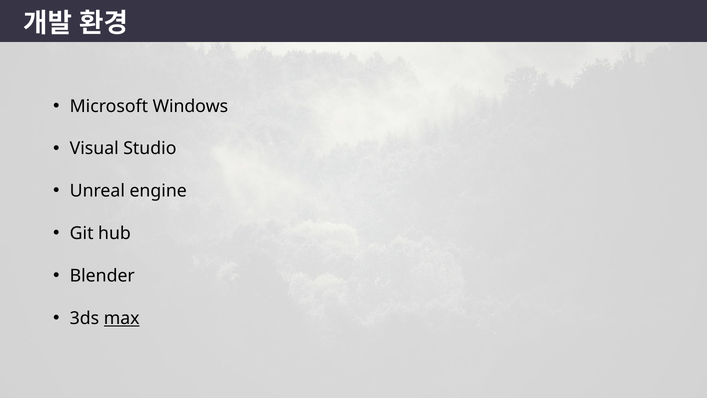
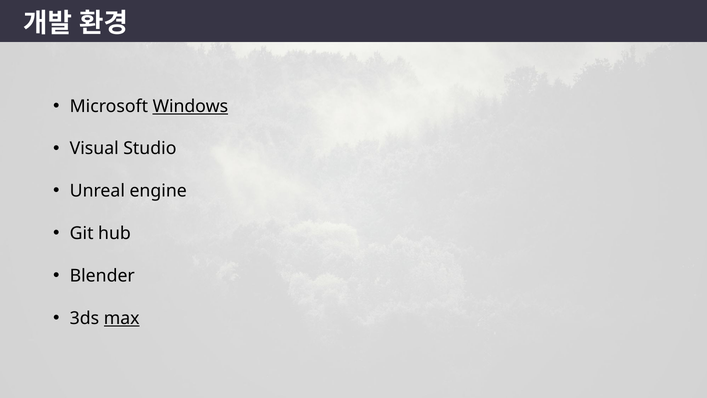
Windows underline: none -> present
